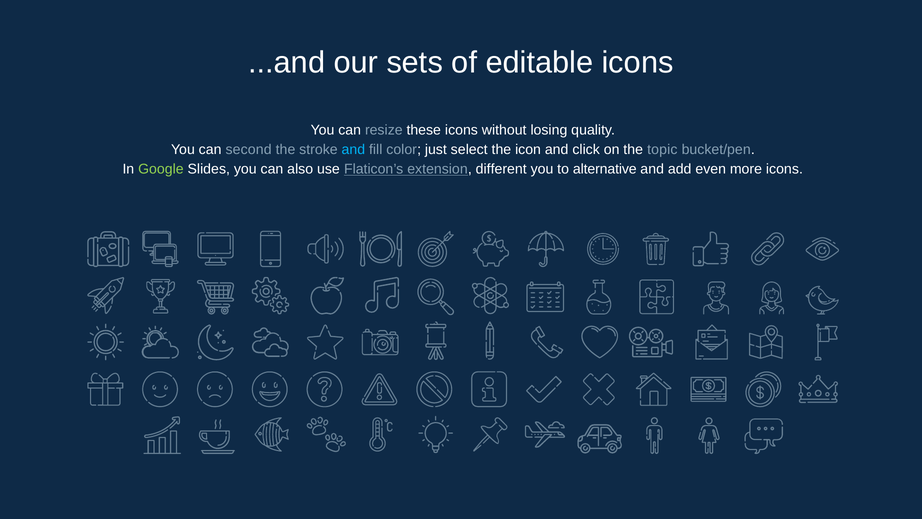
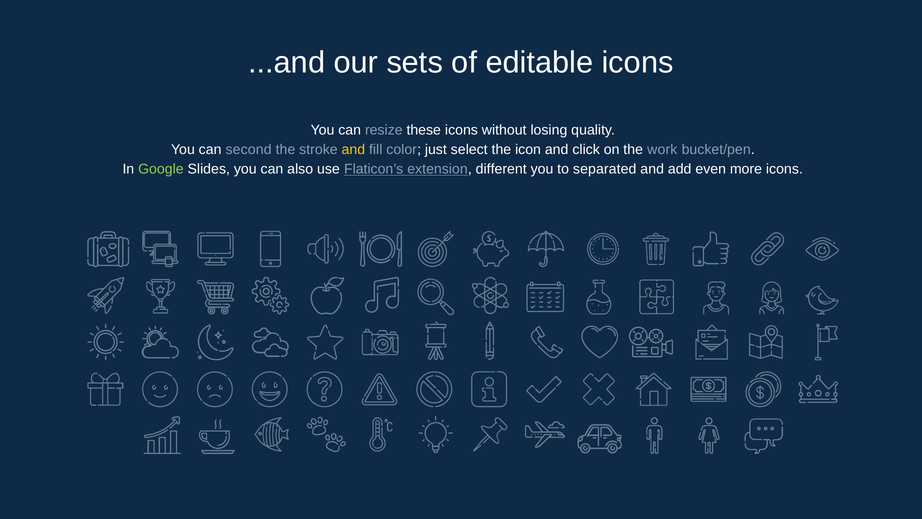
and at (353, 150) colour: light blue -> yellow
topic: topic -> work
alternative: alternative -> separated
